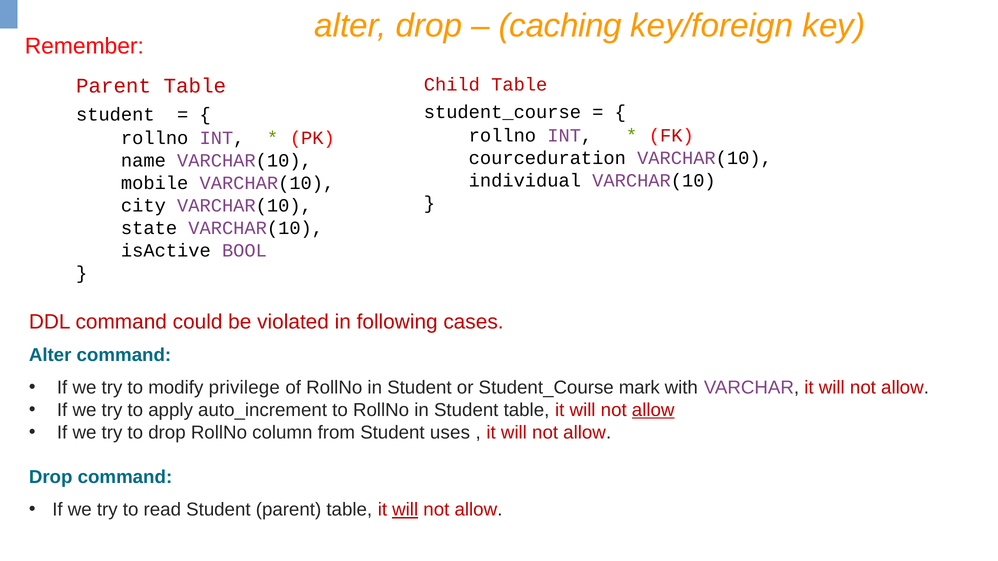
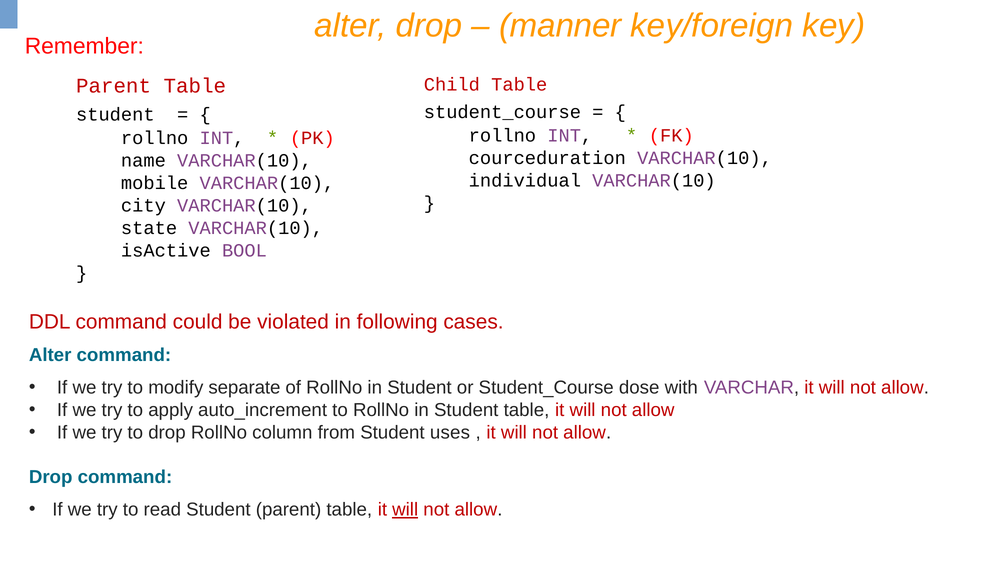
caching: caching -> manner
privilege: privilege -> separate
mark: mark -> dose
allow at (653, 410) underline: present -> none
